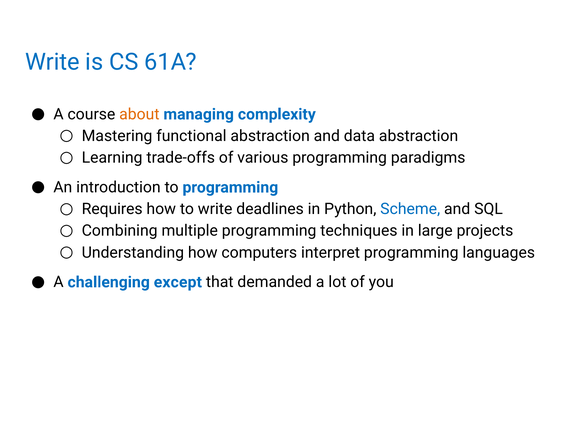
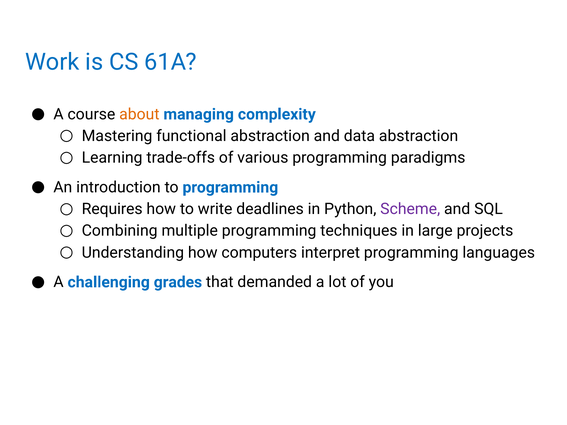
Write at (52, 62): Write -> Work
Scheme colour: blue -> purple
except: except -> grades
